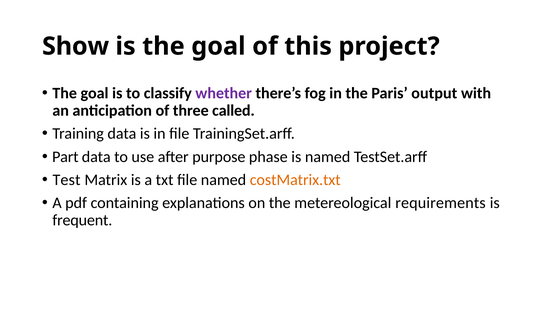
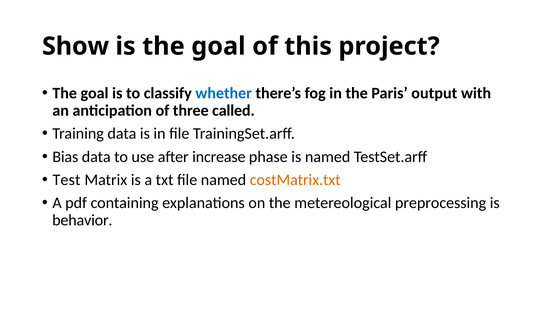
whether colour: purple -> blue
Part: Part -> Bias
purpose: purpose -> increase
requirements: requirements -> preprocessing
frequent: frequent -> behavior
